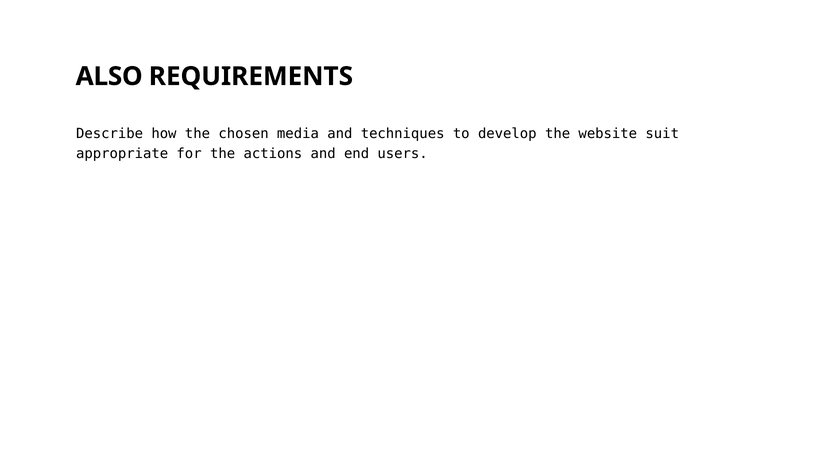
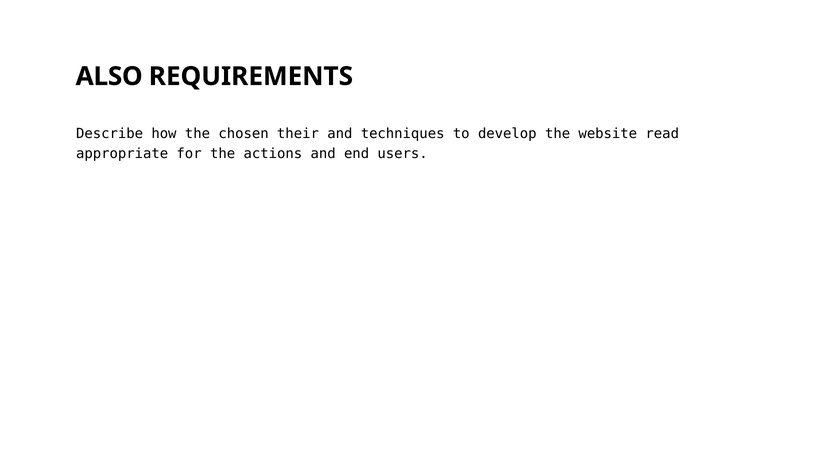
media: media -> their
suit: suit -> read
